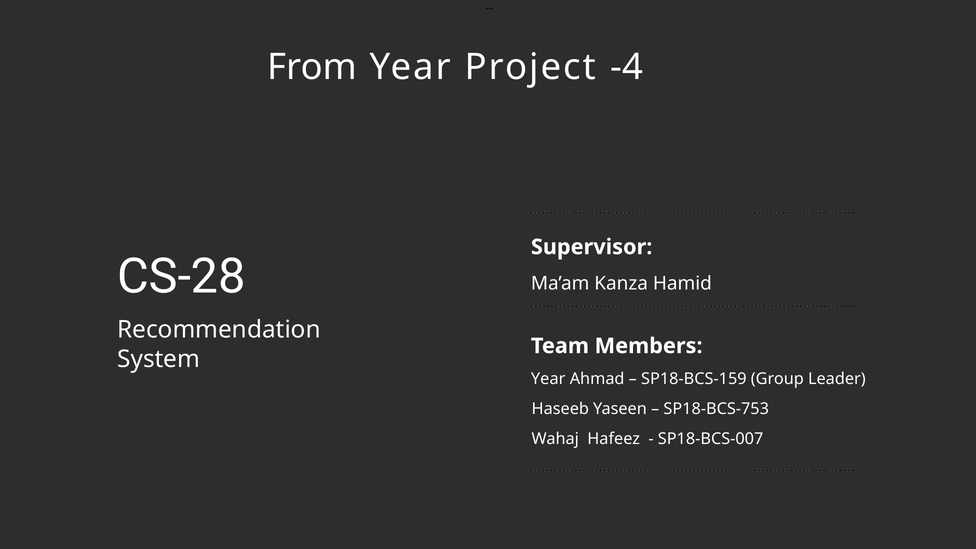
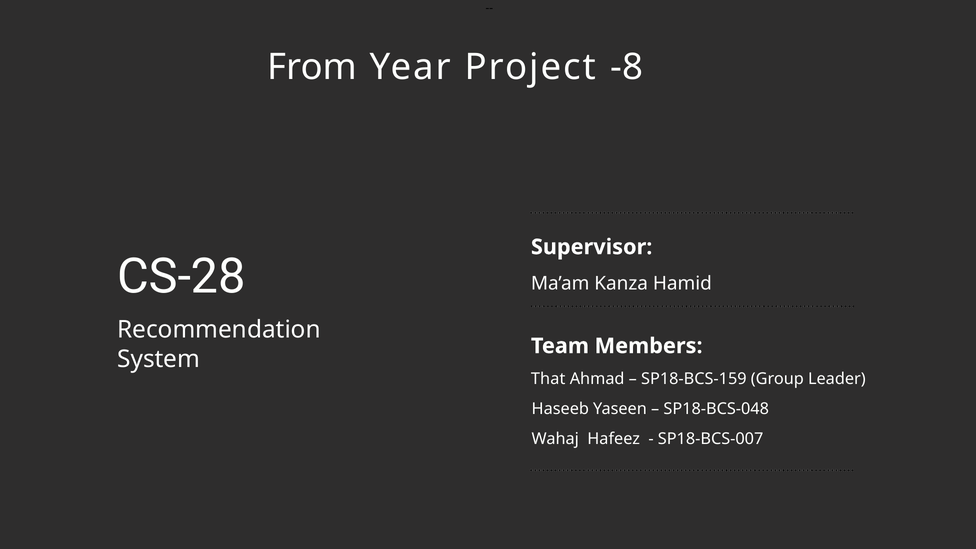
-4: -4 -> -8
Year at (548, 379): Year -> That
SP18-BCS-753: SP18-BCS-753 -> SP18-BCS-048
